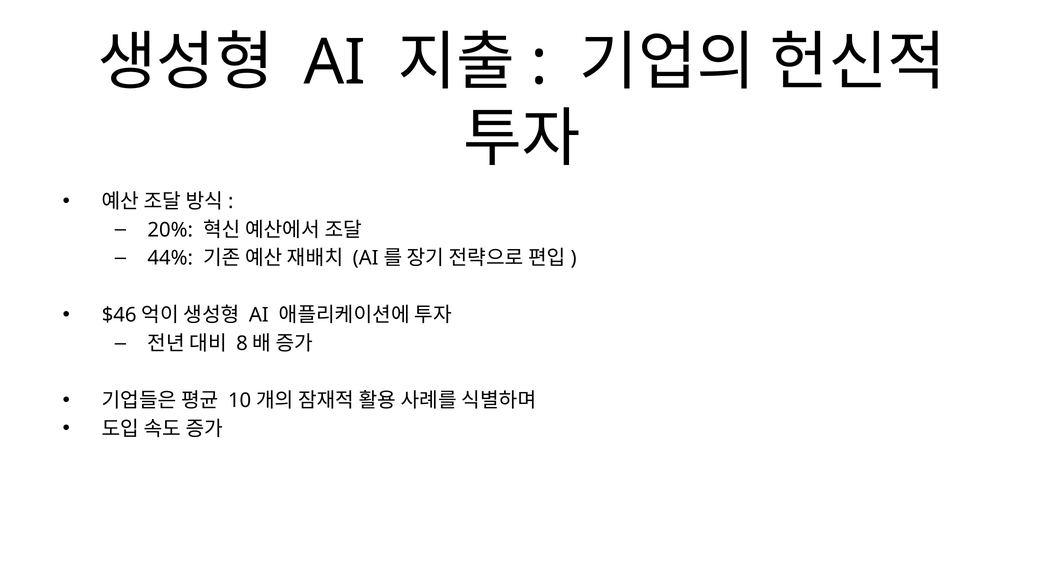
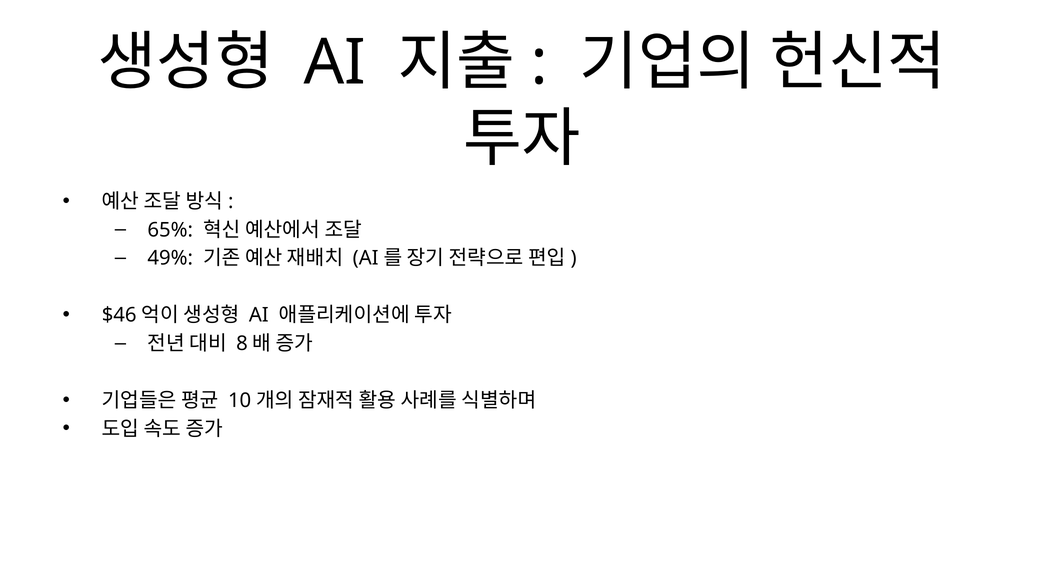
20%: 20% -> 65%
44%: 44% -> 49%
